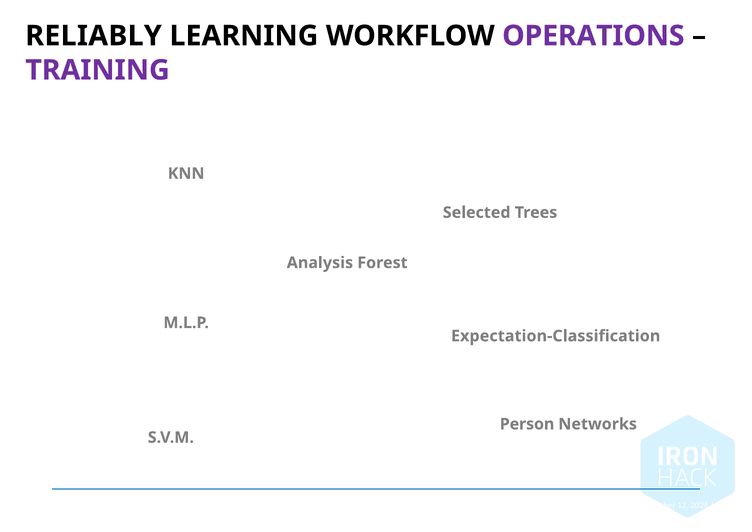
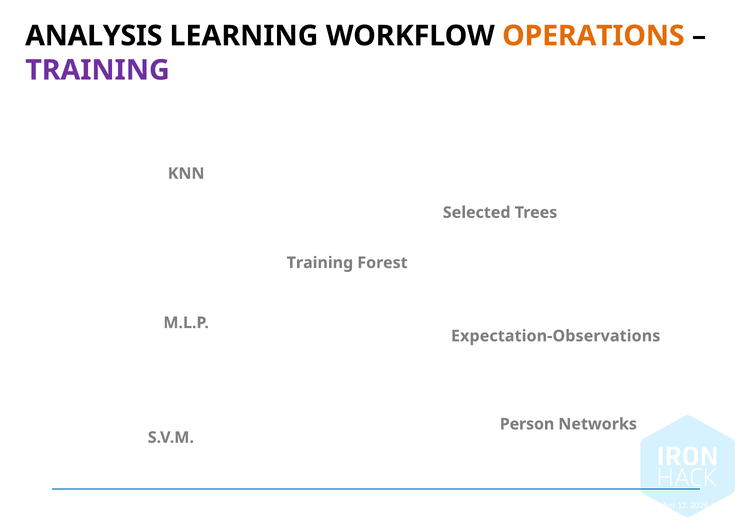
RELIABLY: RELIABLY -> ANALYSIS
OPERATIONS colour: purple -> orange
Analysis at (320, 263): Analysis -> Training
Expectation-Classification: Expectation-Classification -> Expectation-Observations
